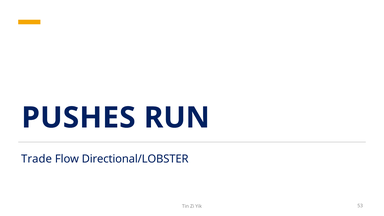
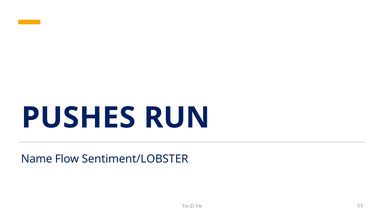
Trade: Trade -> Name
Directional/LOBSTER: Directional/LOBSTER -> Sentiment/LOBSTER
